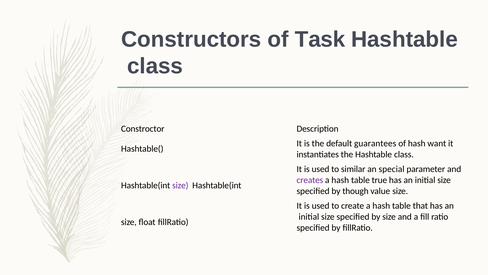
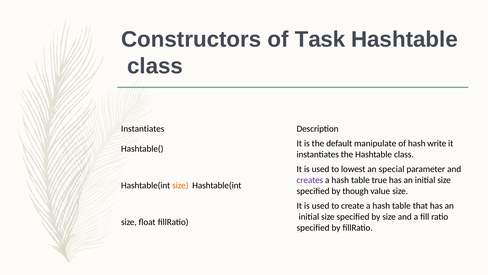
Constroctor at (143, 129): Constroctor -> Instantiates
guarantees: guarantees -> manipulate
want: want -> write
similar: similar -> lowest
size at (180, 185) colour: purple -> orange
